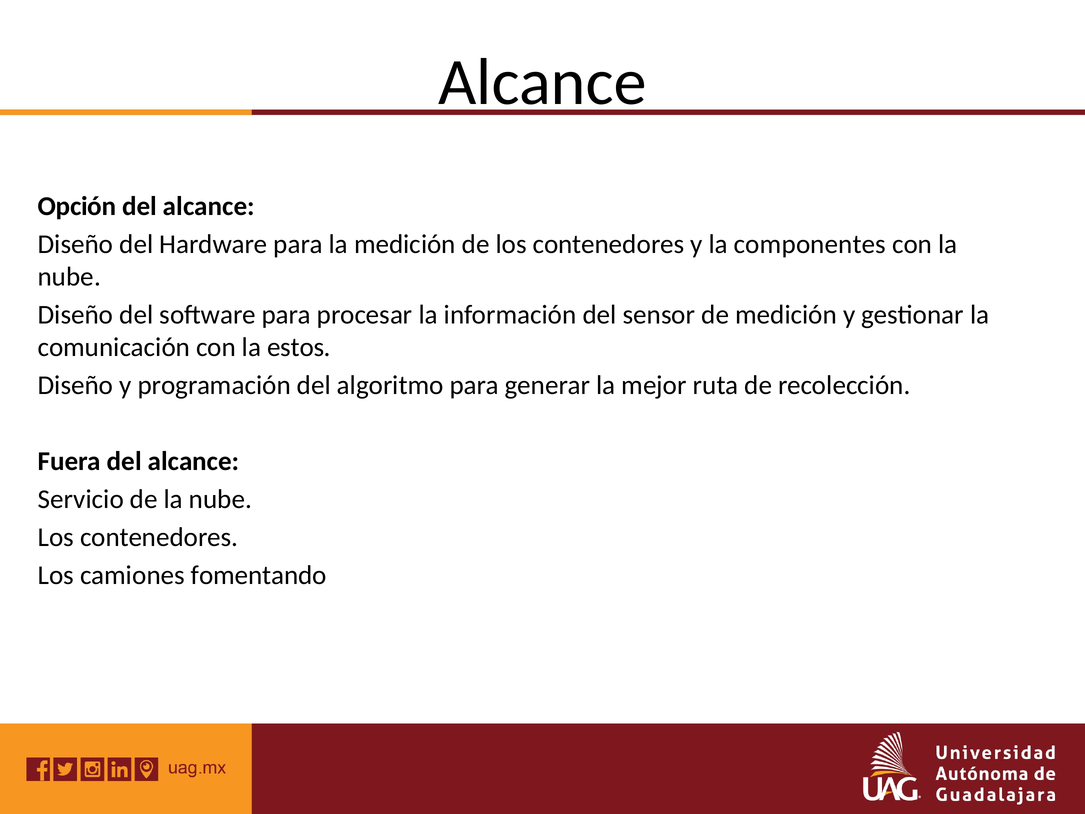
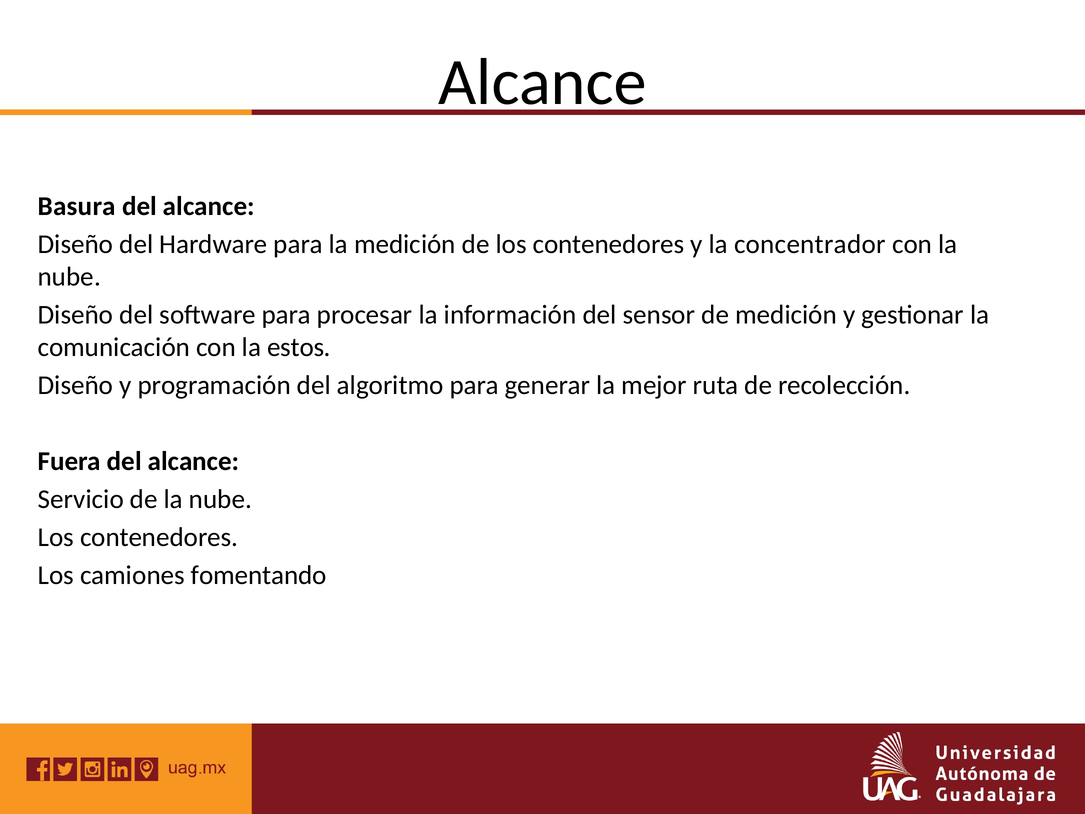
Opción: Opción -> Basura
componentes: componentes -> concentrador
